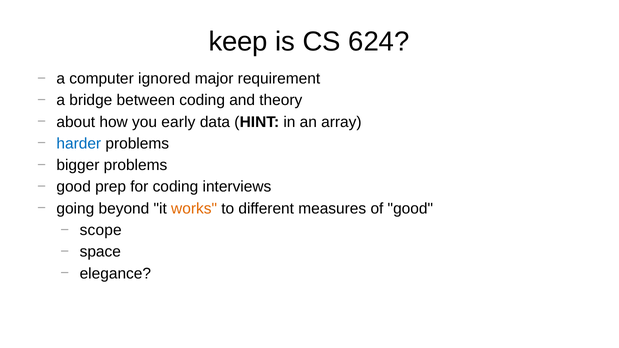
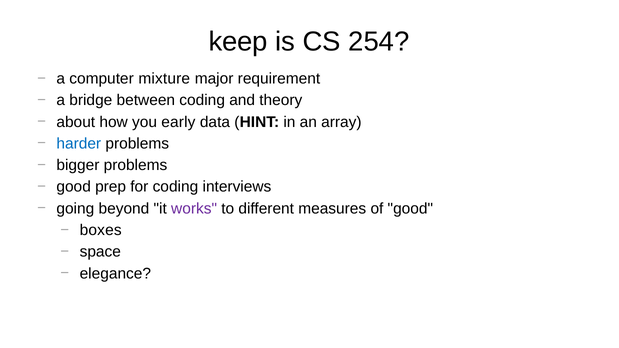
624: 624 -> 254
ignored: ignored -> mixture
works colour: orange -> purple
scope: scope -> boxes
